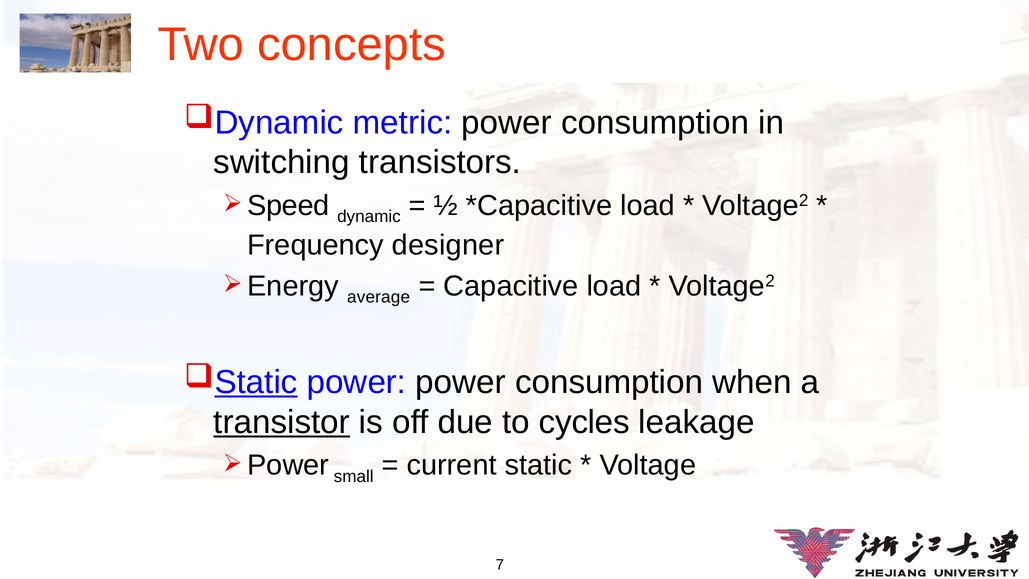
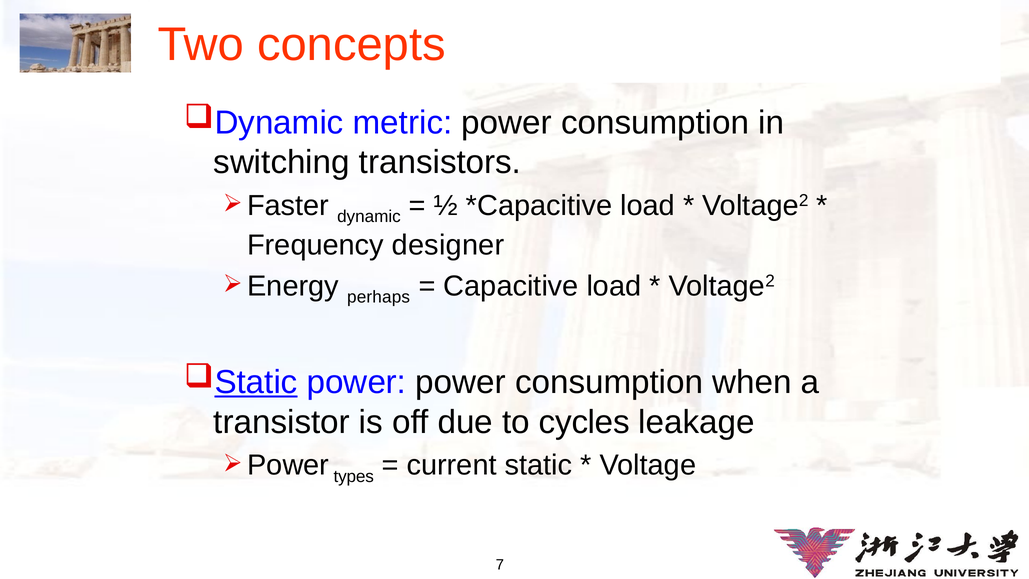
Speed: Speed -> Faster
average: average -> perhaps
transistor underline: present -> none
small: small -> types
